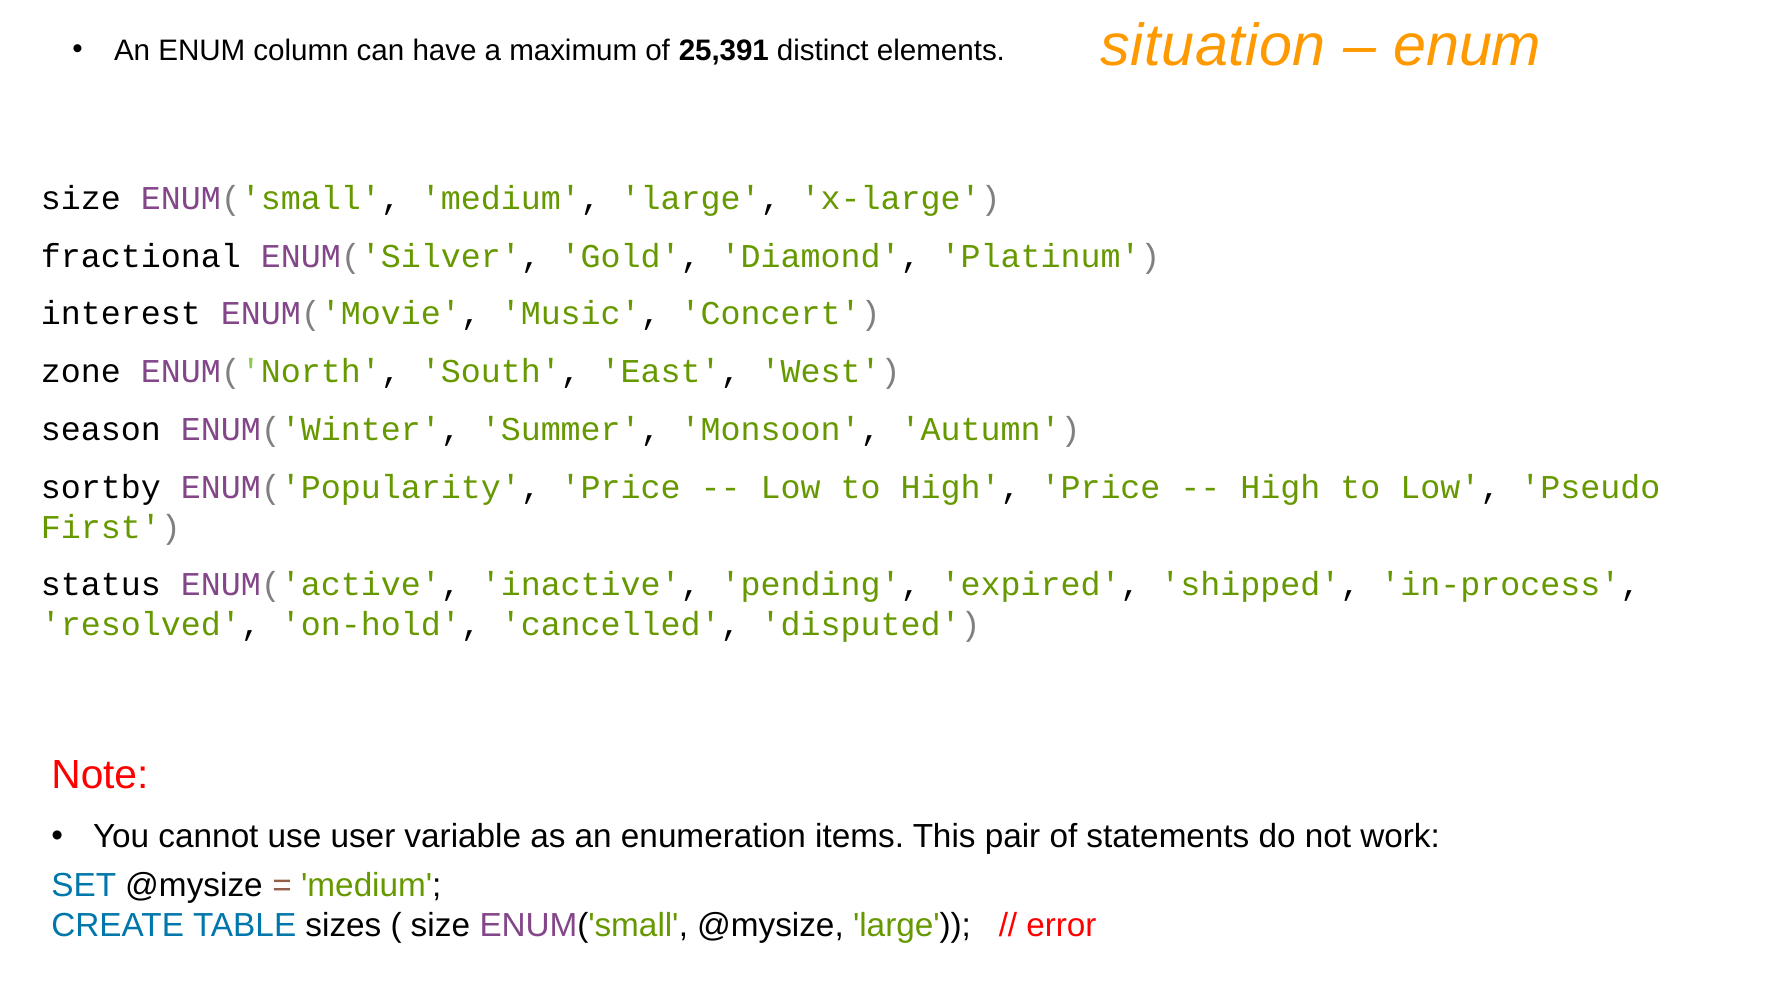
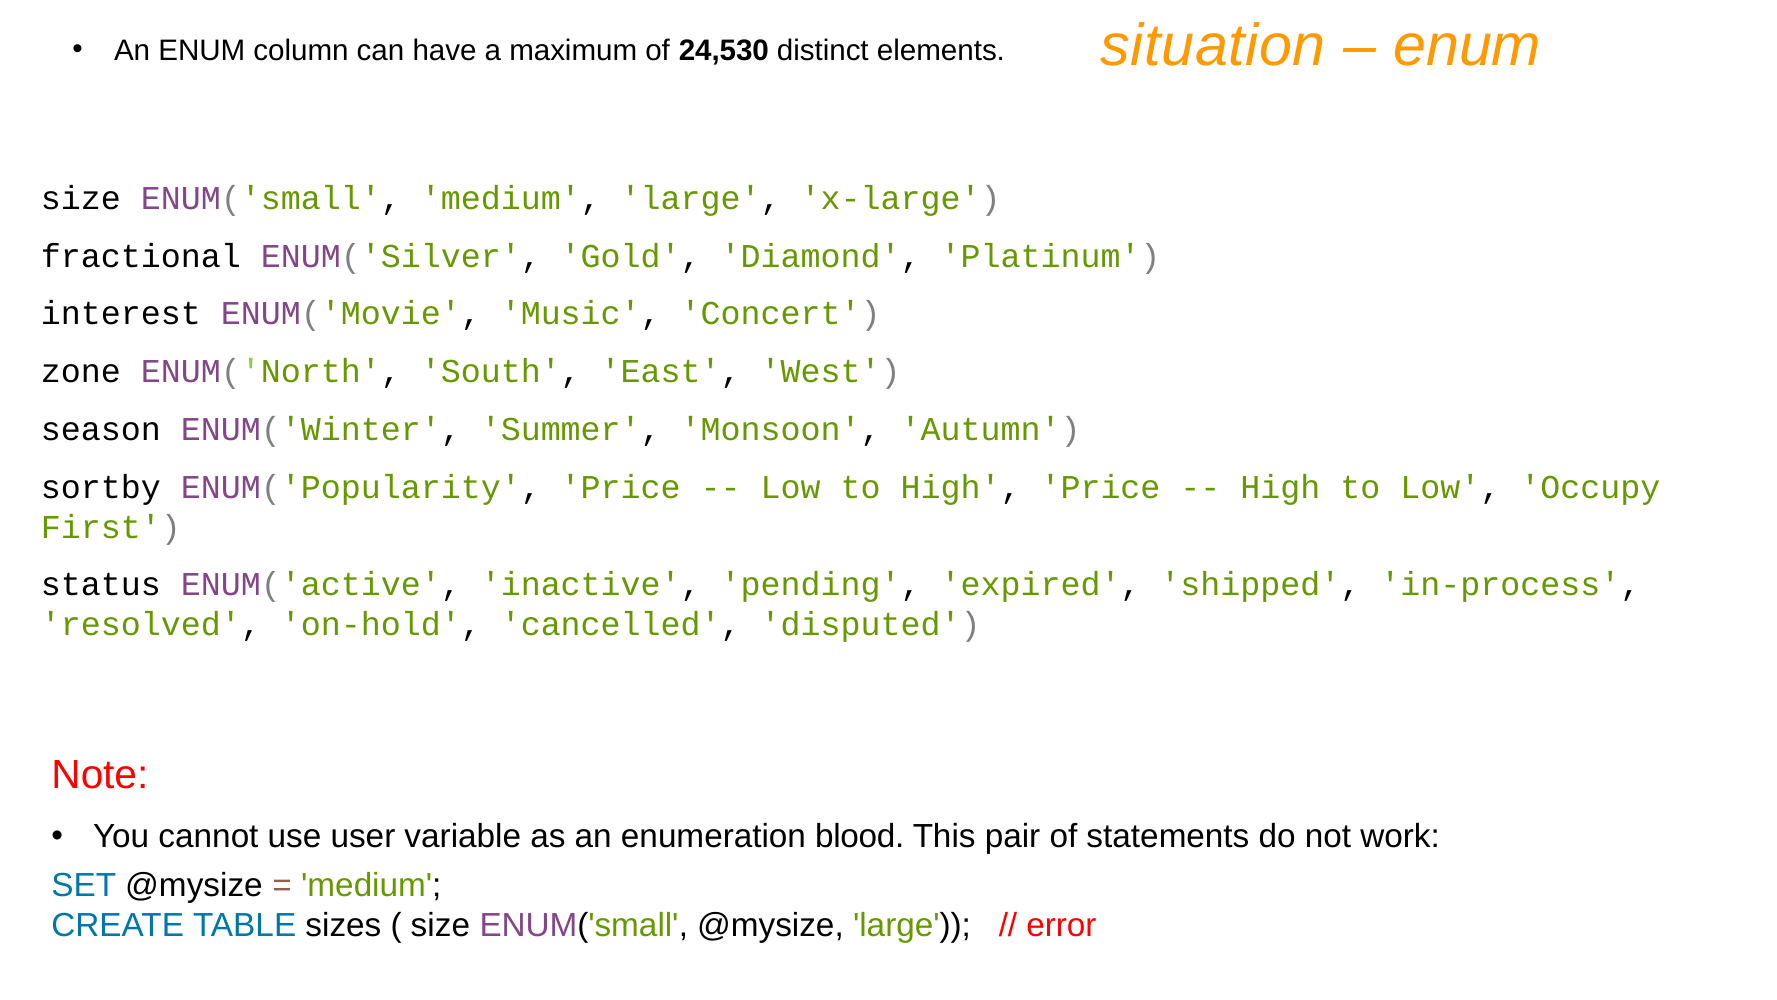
25,391: 25,391 -> 24,530
Pseudo: Pseudo -> Occupy
items: items -> blood
